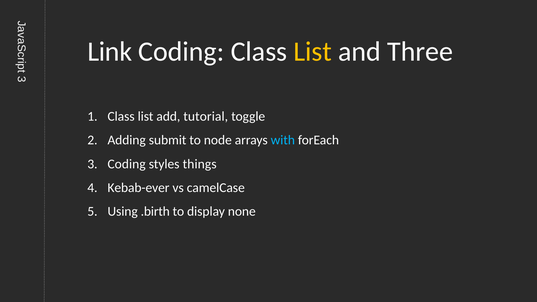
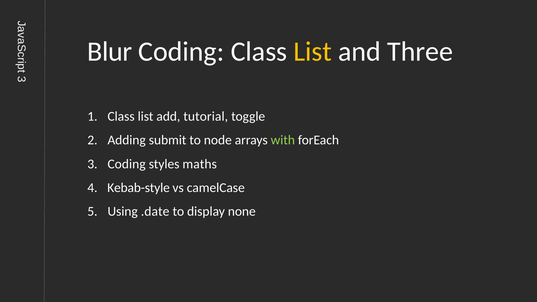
Link: Link -> Blur
with colour: light blue -> light green
things: things -> maths
Kebab-ever: Kebab-ever -> Kebab-style
.birth: .birth -> .date
